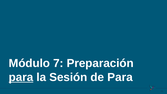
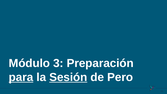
7: 7 -> 3
Sesión underline: none -> present
de Para: Para -> Pero
